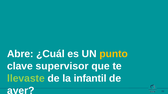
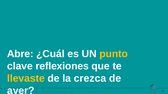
supervisor: supervisor -> reflexiones
llevaste colour: light green -> yellow
infantil: infantil -> crezca
